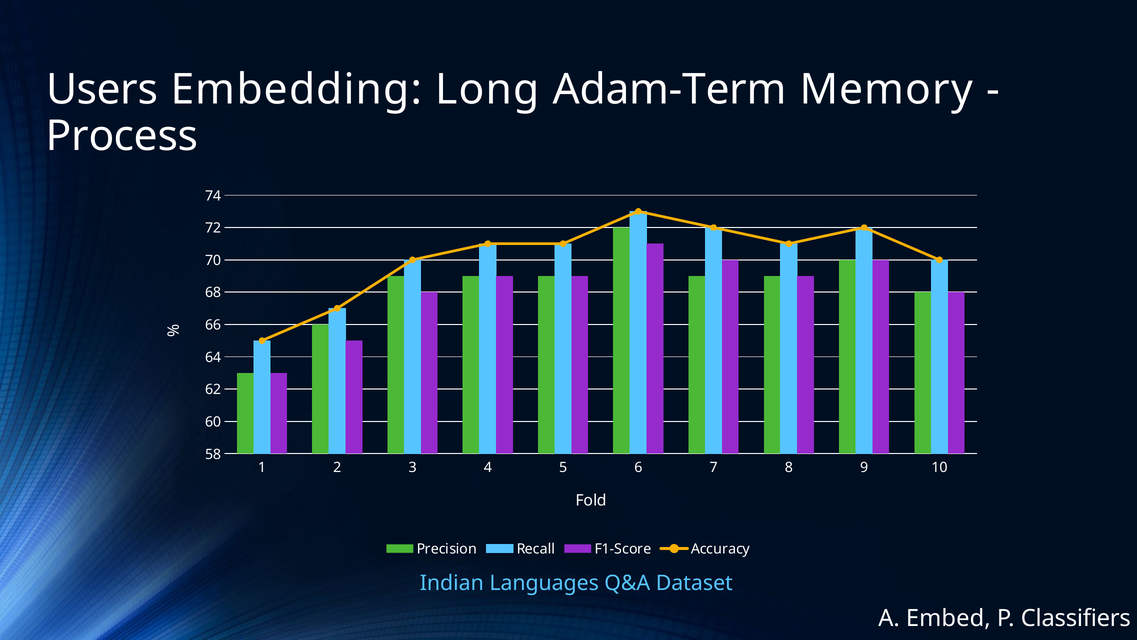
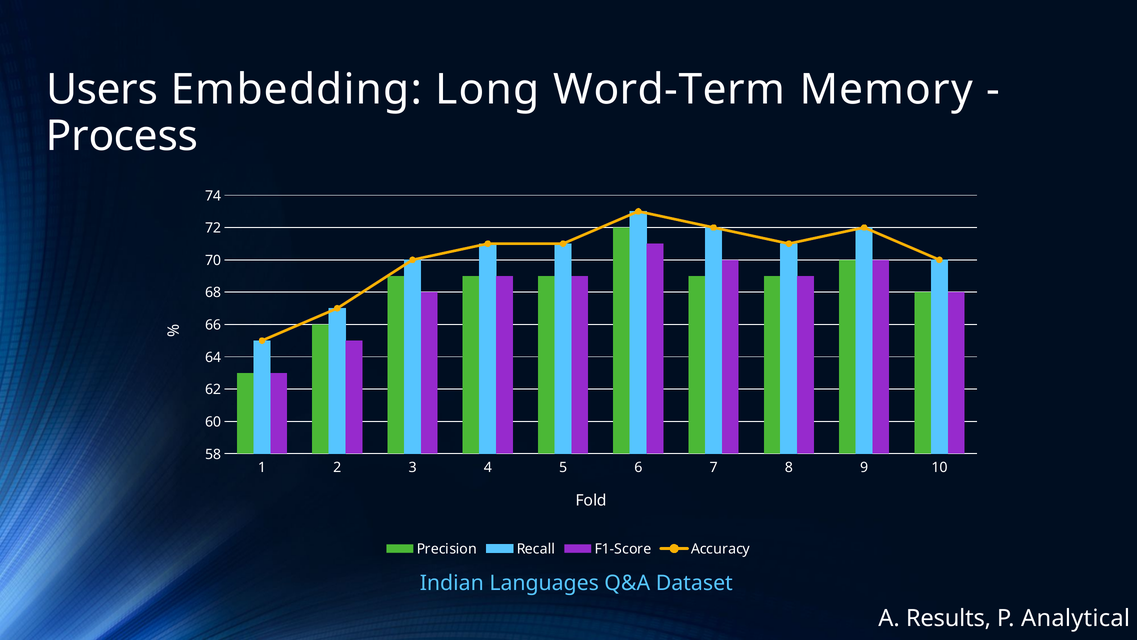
Adam-Term: Adam-Term -> Word-Term
Embed: Embed -> Results
Classifiers: Classifiers -> Analytical
